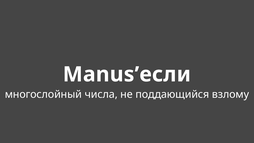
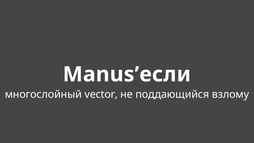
числа: числа -> vector
